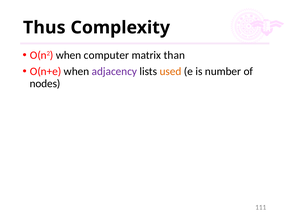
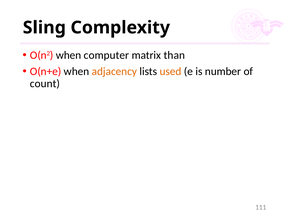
Thus: Thus -> Sling
adjacency colour: purple -> orange
nodes: nodes -> count
